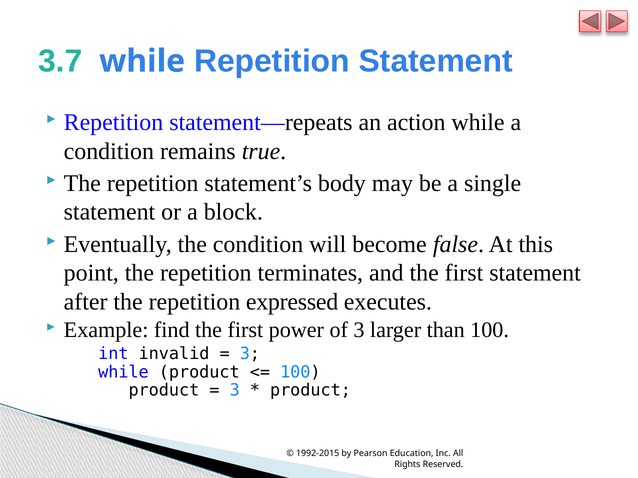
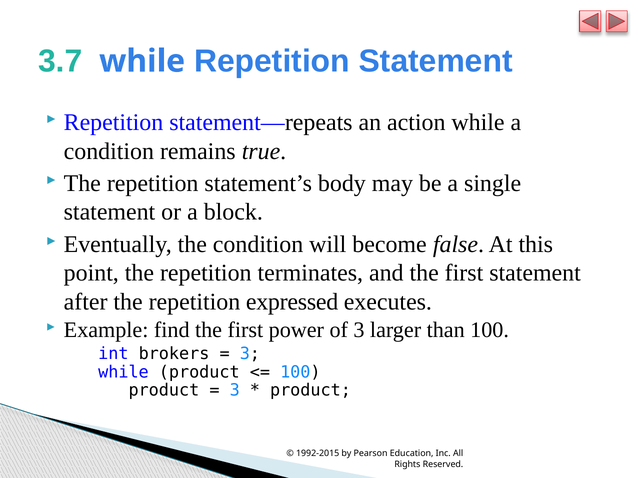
invalid: invalid -> brokers
